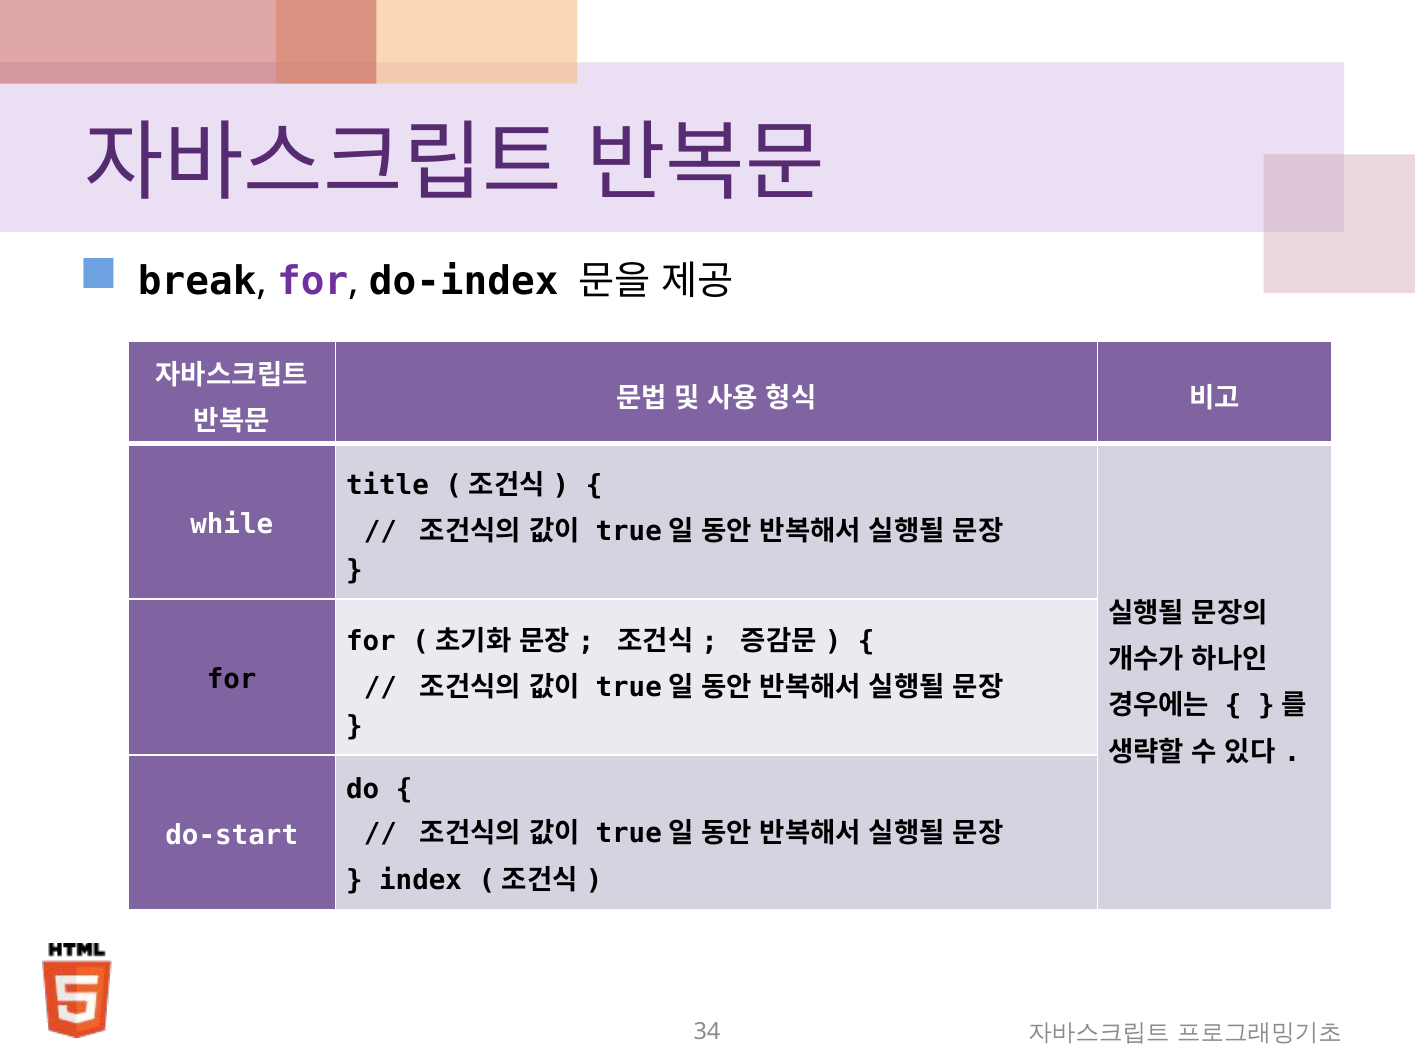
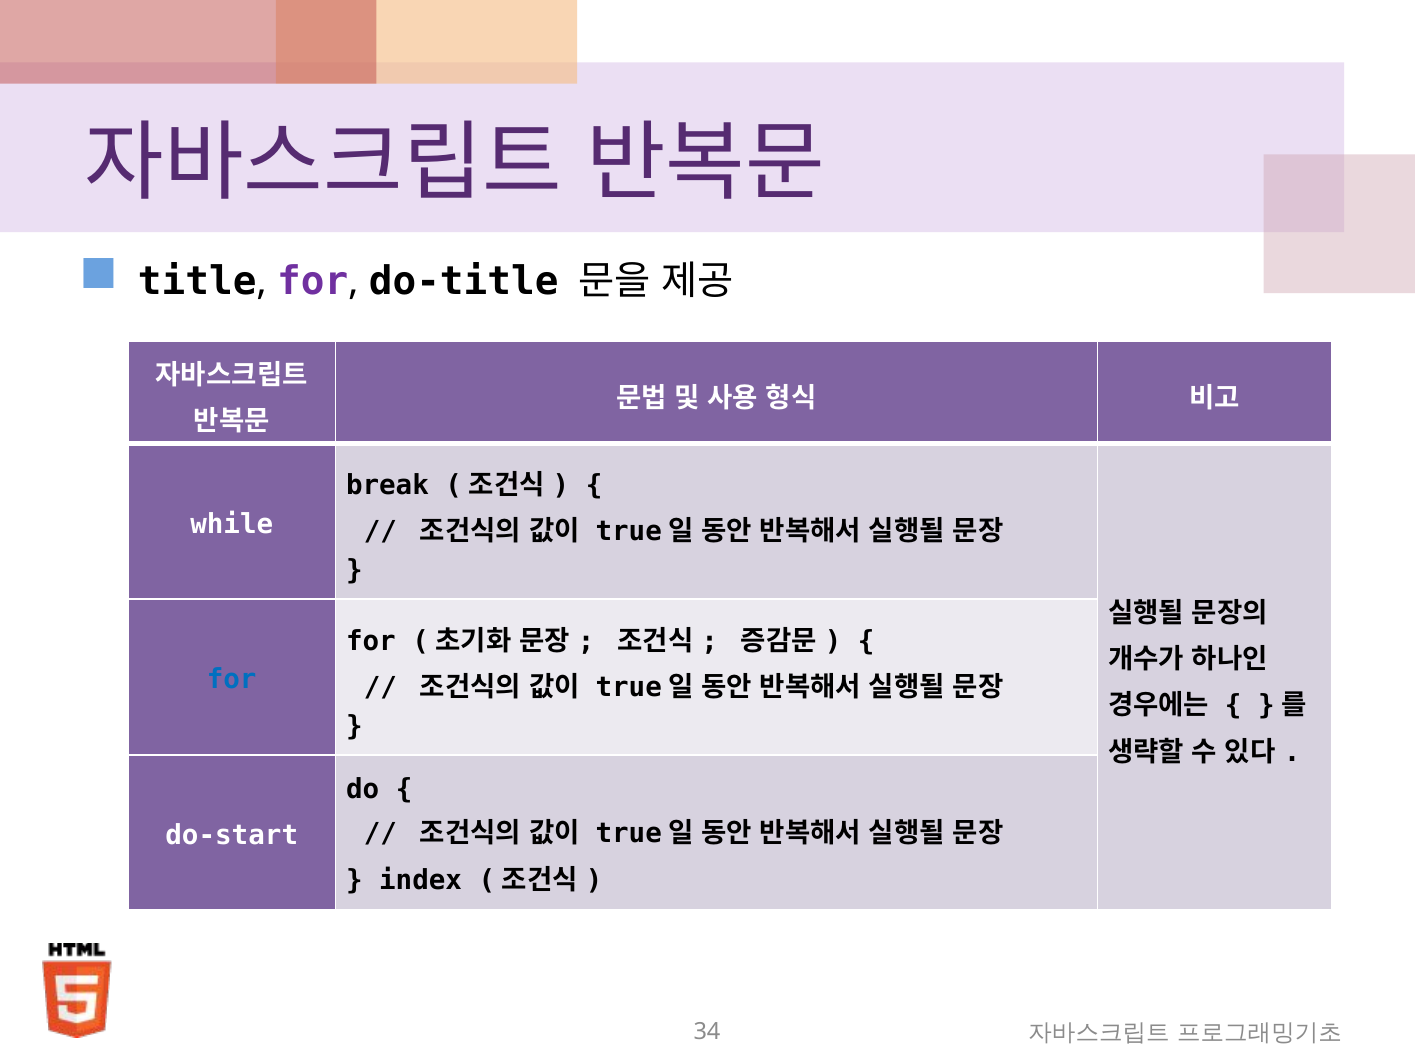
break: break -> title
do-index: do-index -> do-title
title: title -> break
for at (232, 679) colour: black -> blue
